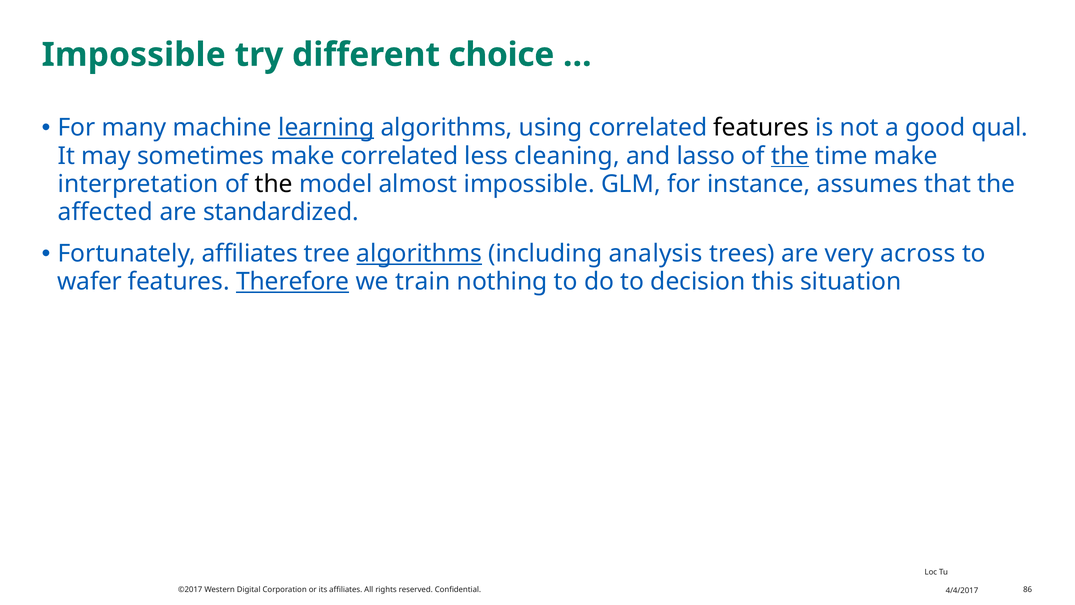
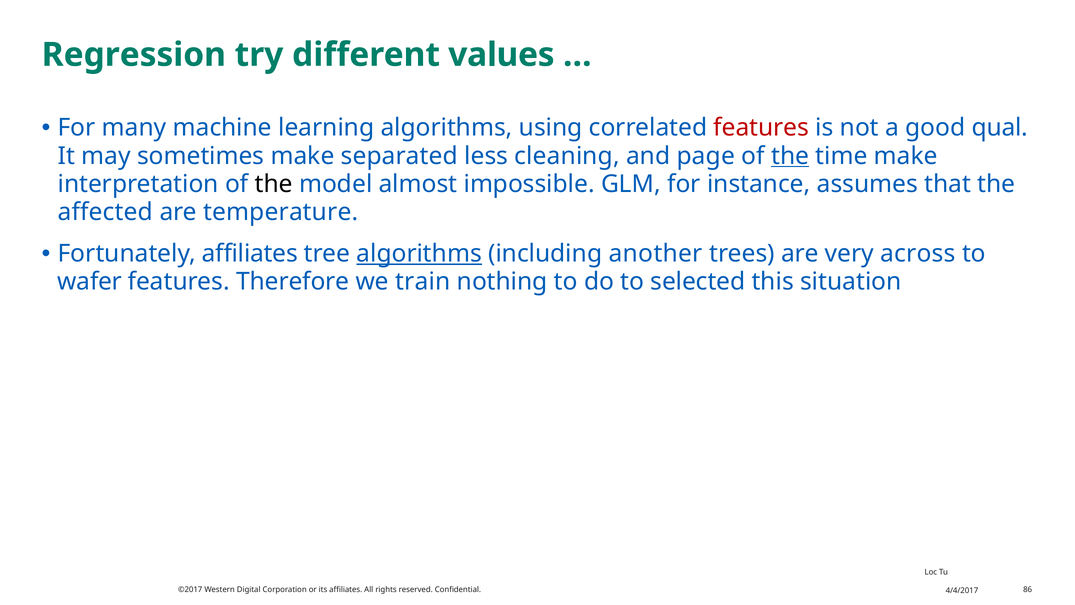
Impossible at (134, 55): Impossible -> Regression
choice: choice -> values
learning underline: present -> none
features at (761, 128) colour: black -> red
make correlated: correlated -> separated
lasso: lasso -> page
standardized: standardized -> temperature
analysis: analysis -> another
Therefore underline: present -> none
decision: decision -> selected
